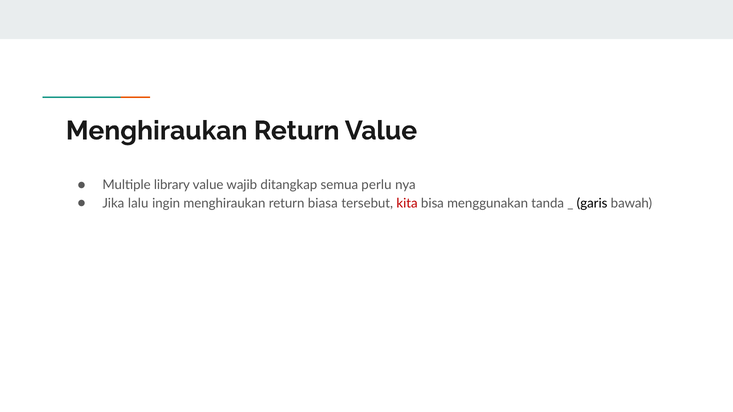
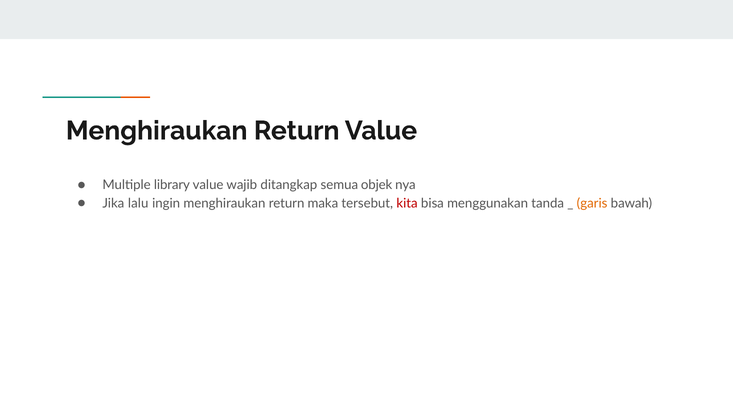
perlu: perlu -> objek
biasa: biasa -> maka
garis colour: black -> orange
